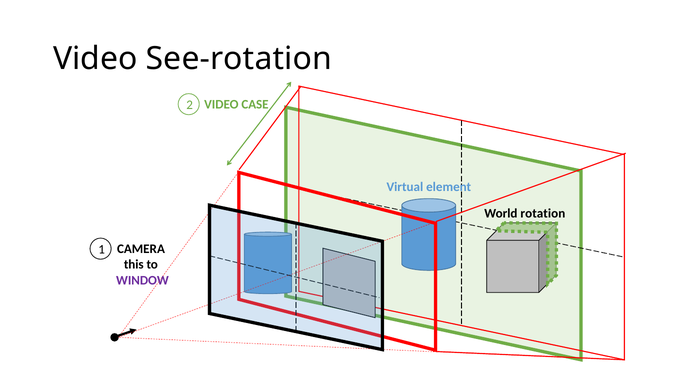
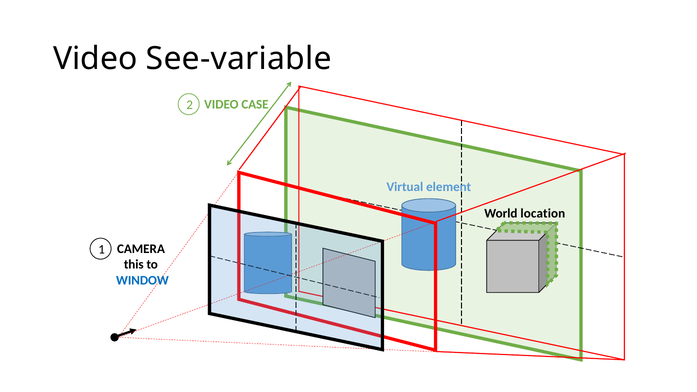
See-rotation: See-rotation -> See-variable
rotation: rotation -> location
WINDOW colour: purple -> blue
